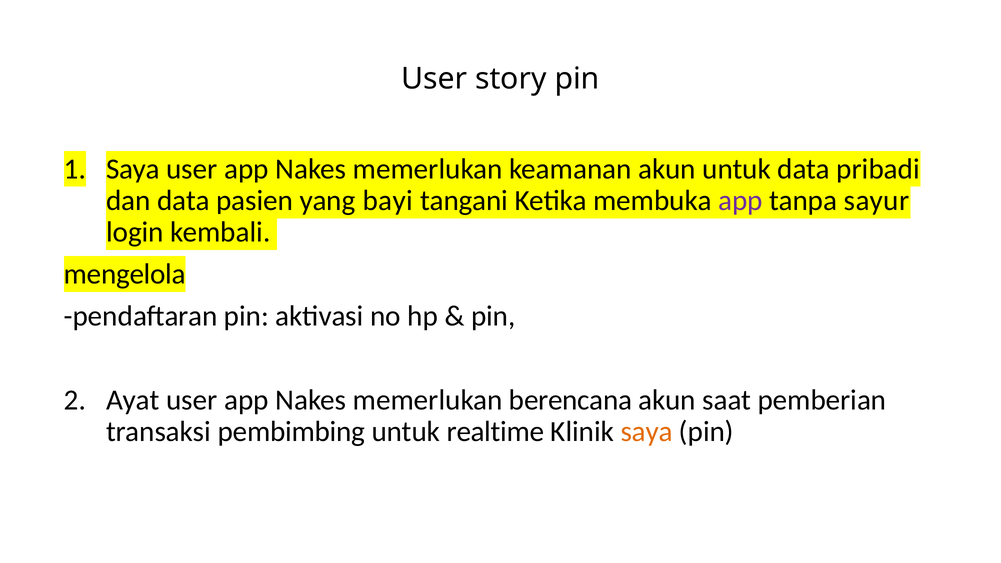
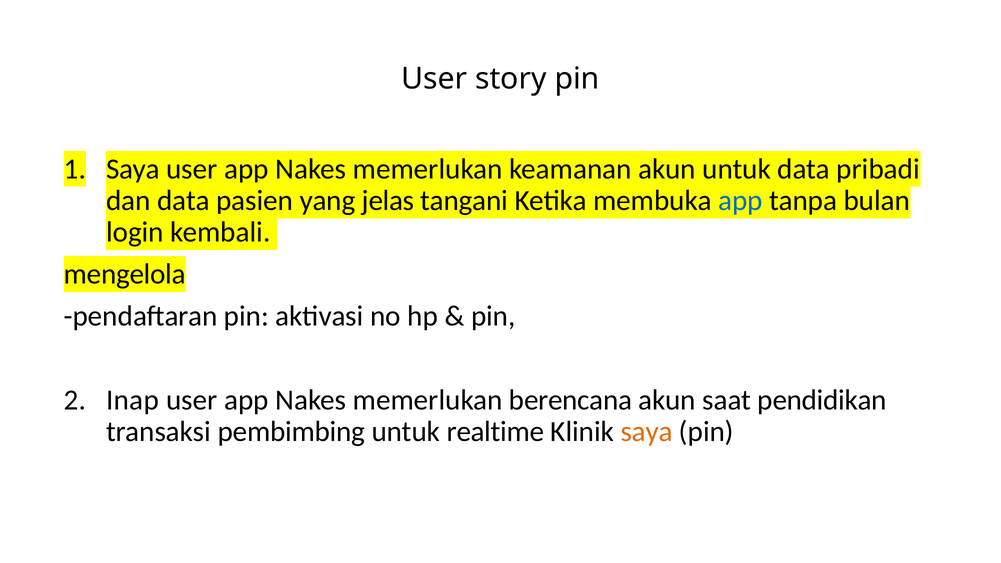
bayi: bayi -> jelas
app at (740, 201) colour: purple -> blue
sayur: sayur -> bulan
Ayat: Ayat -> Inap
pemberian: pemberian -> pendidikan
